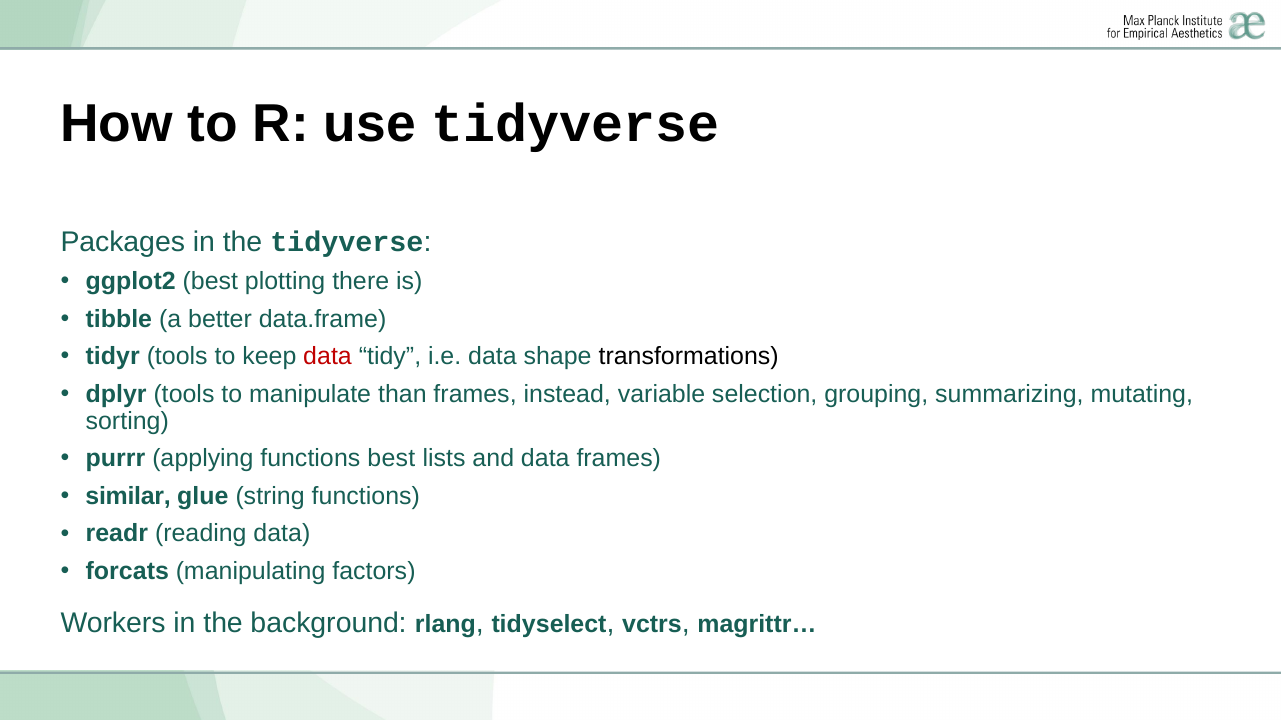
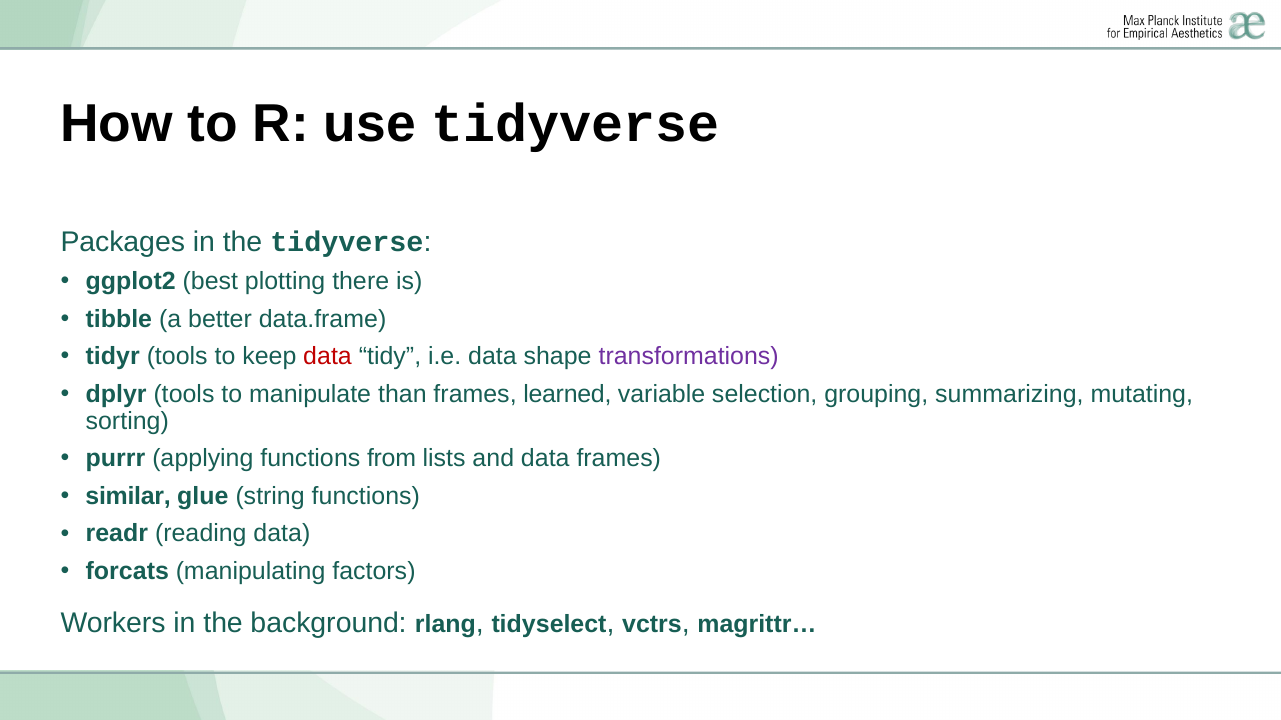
transformations colour: black -> purple
instead: instead -> learned
functions best: best -> from
